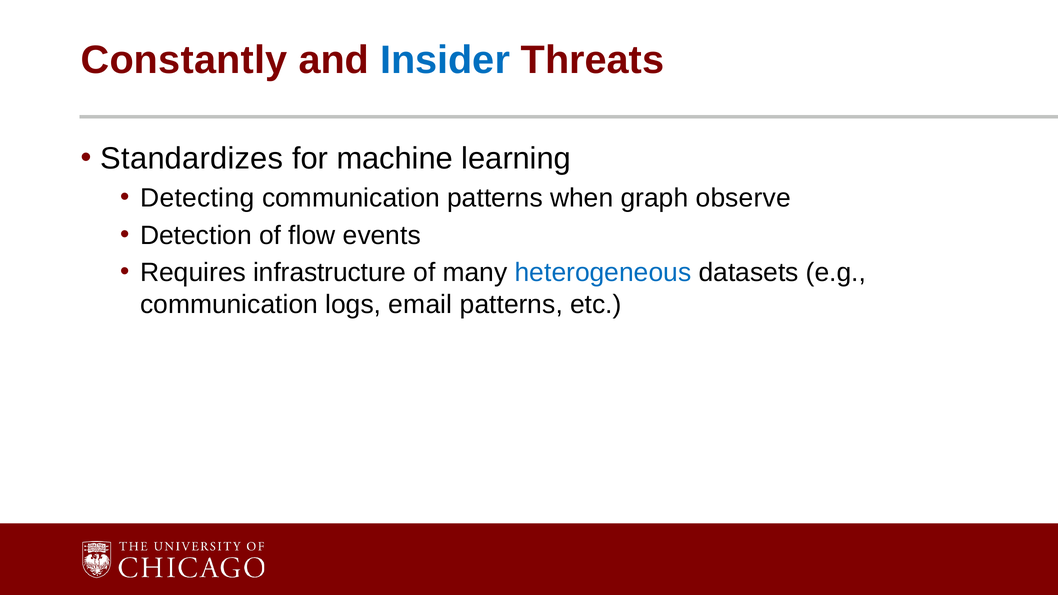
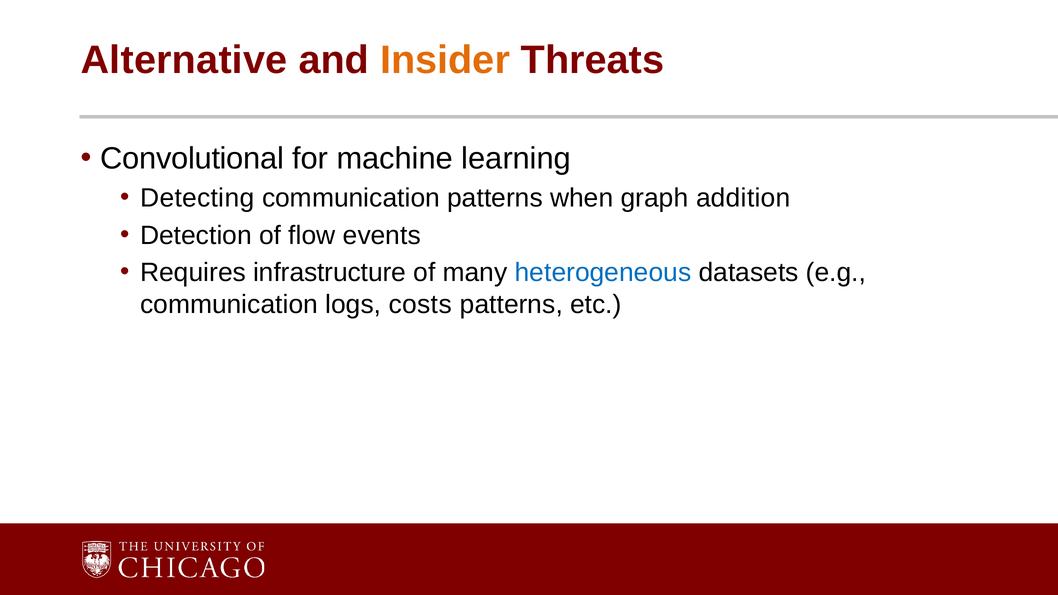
Constantly: Constantly -> Alternative
Insider colour: blue -> orange
Standardizes: Standardizes -> Convolutional
observe: observe -> addition
email: email -> costs
